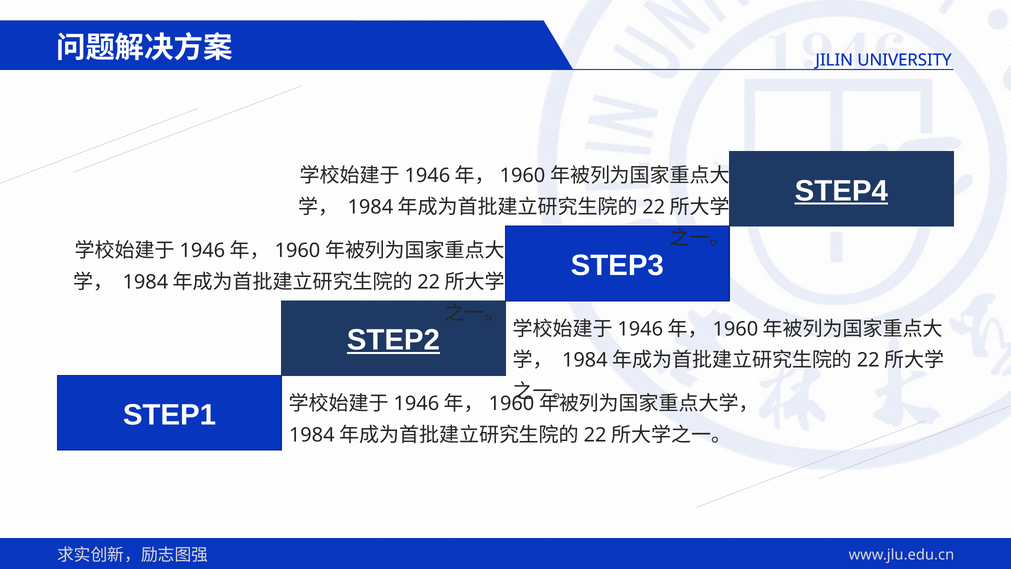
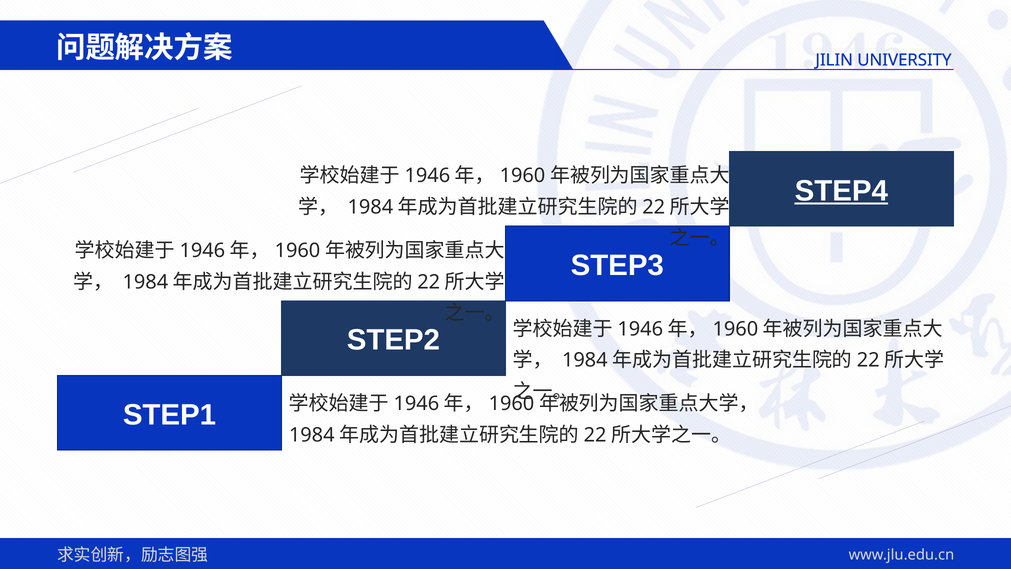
STEP2 underline: present -> none
